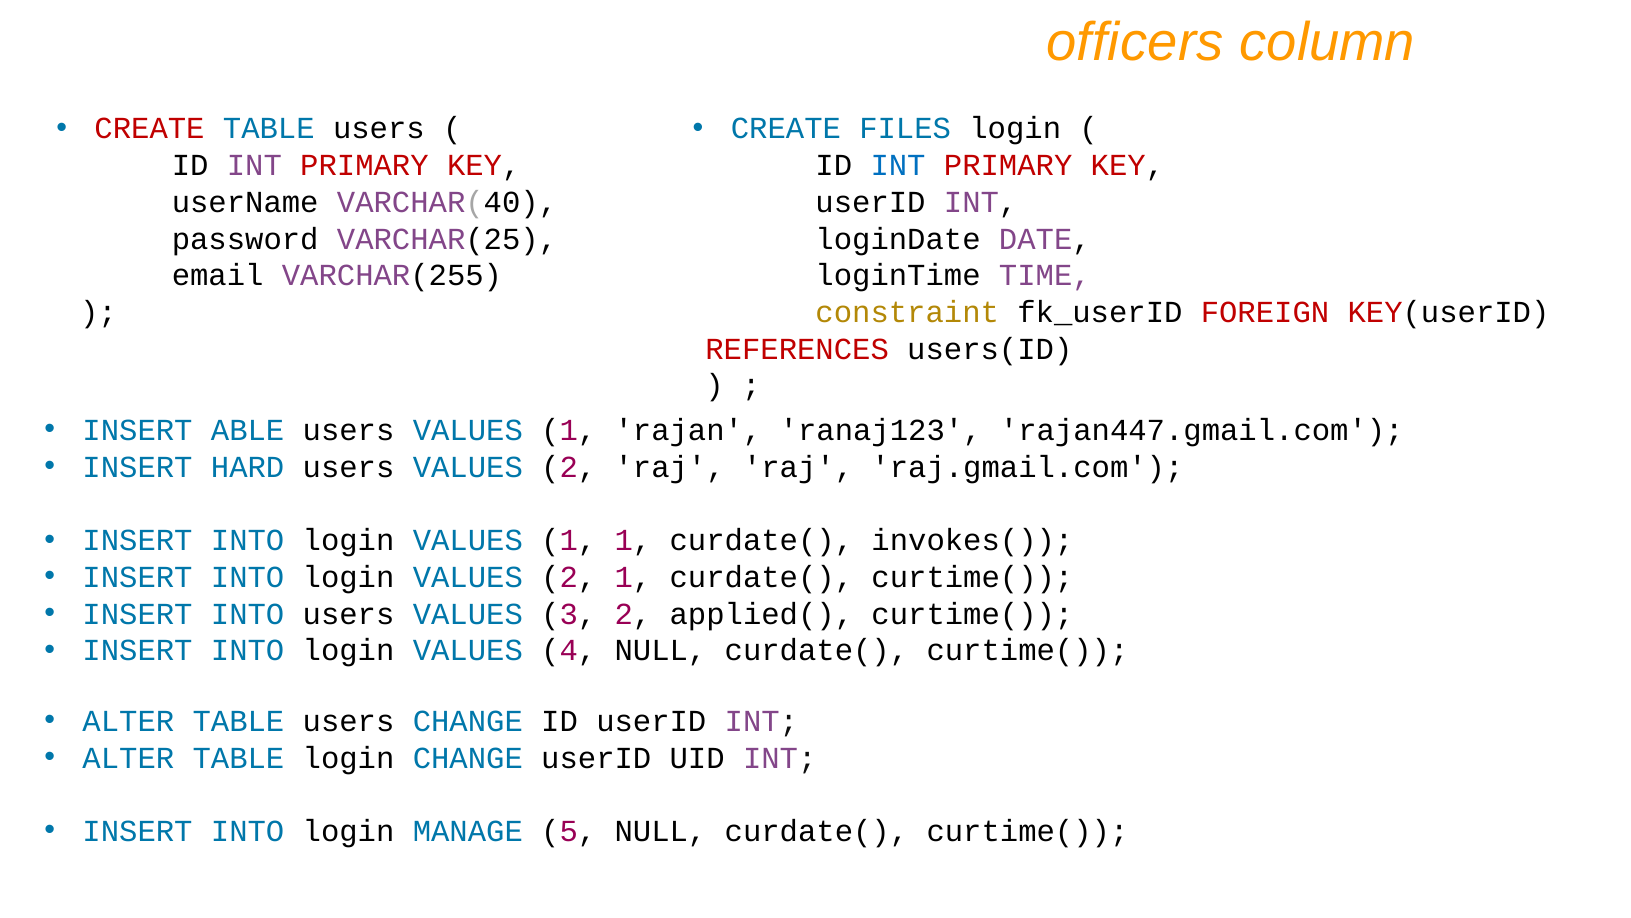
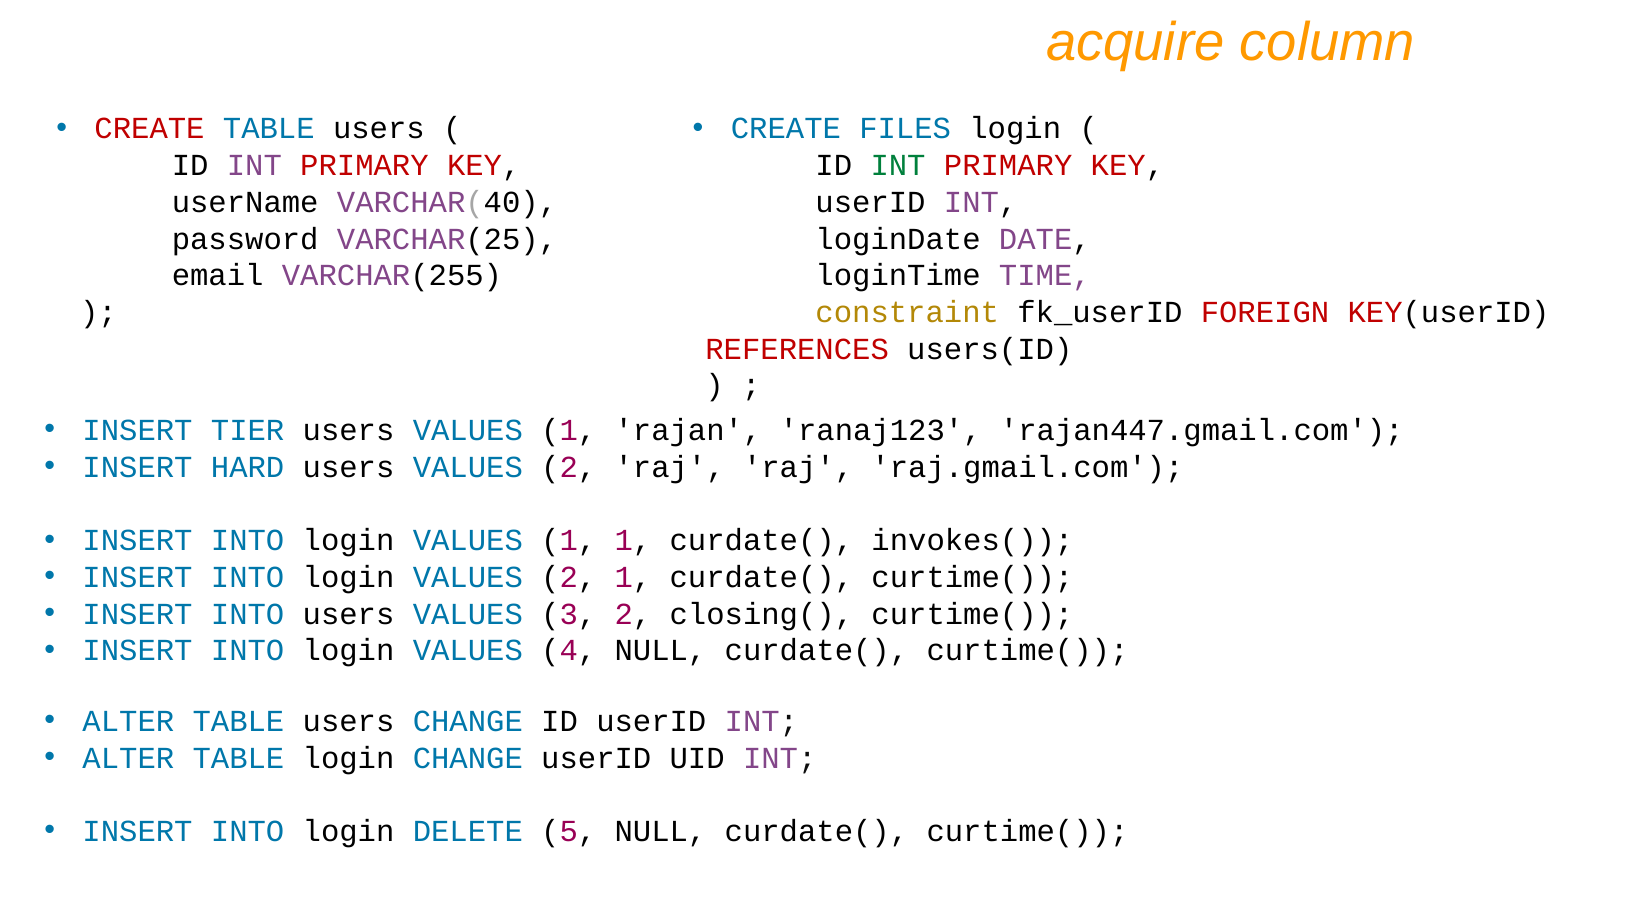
officers: officers -> acquire
INT at (898, 165) colour: blue -> green
ABLE: ABLE -> TIER
applied(: applied( -> closing(
MANAGE: MANAGE -> DELETE
